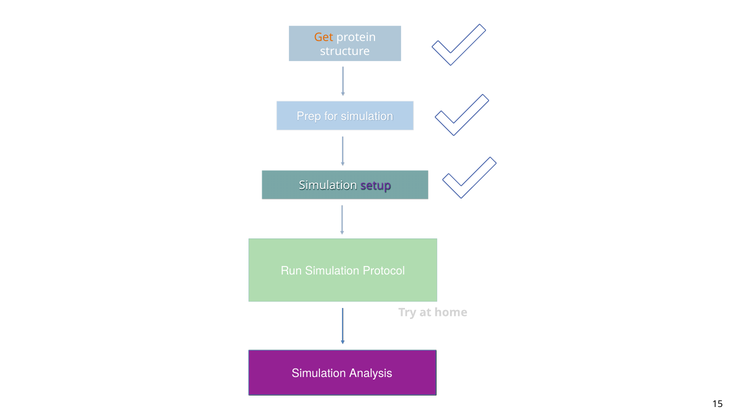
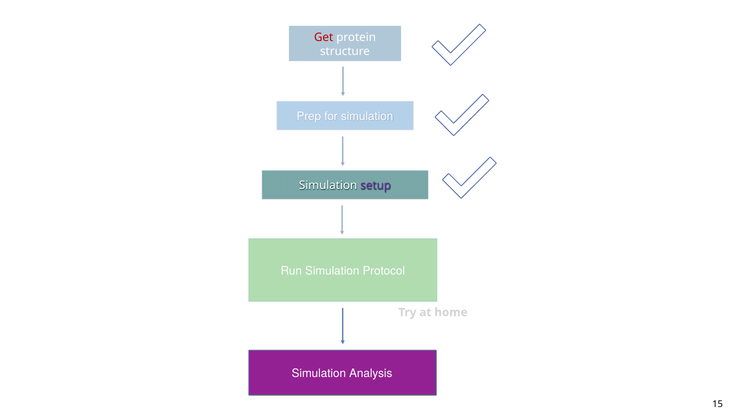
Get colour: orange -> red
